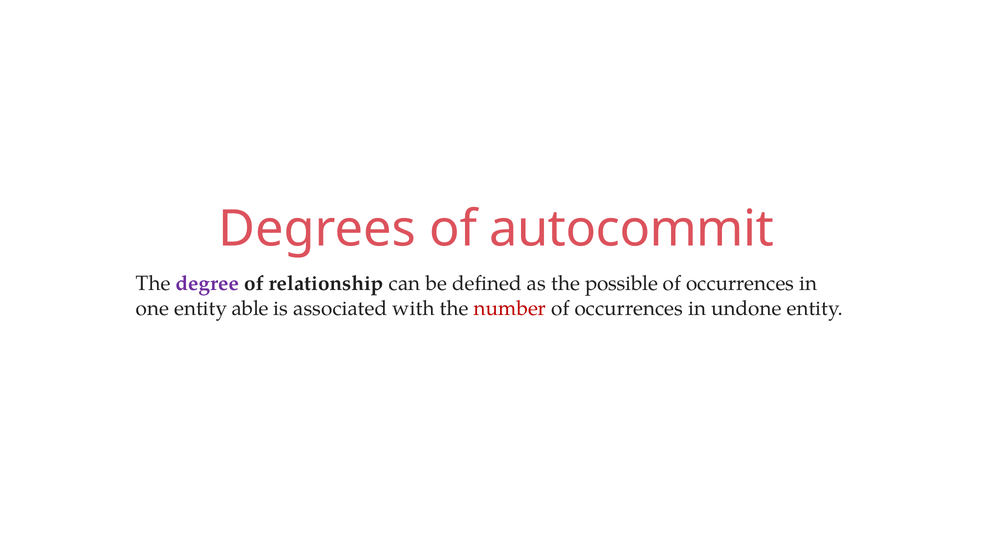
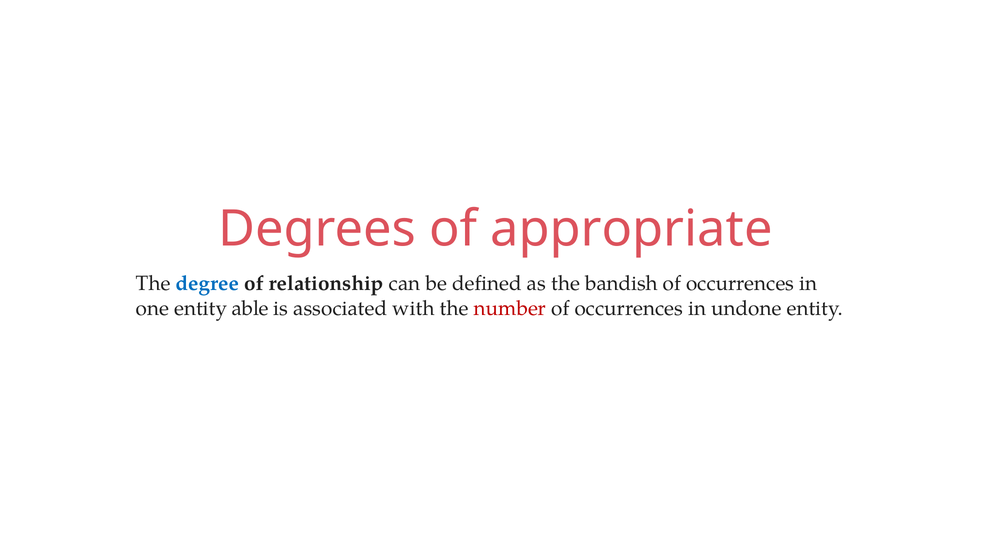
autocommit: autocommit -> appropriate
degree colour: purple -> blue
possible: possible -> bandish
